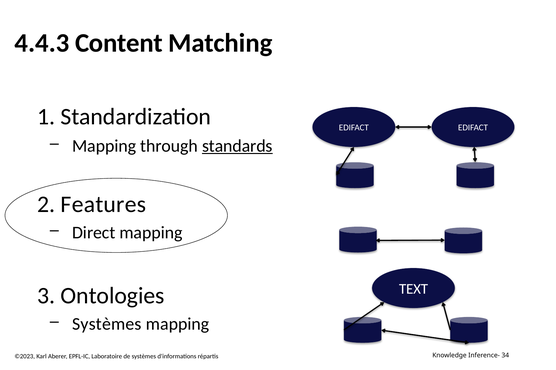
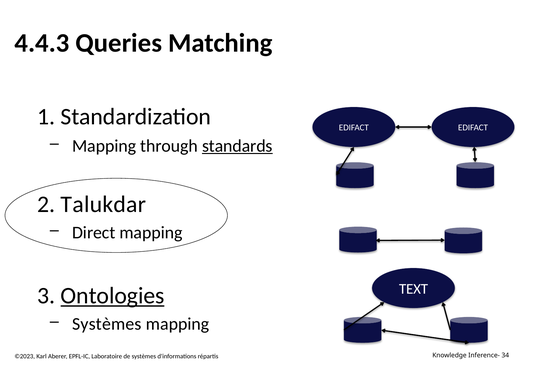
Content: Content -> Queries
Features: Features -> Talukdar
Ontologies underline: none -> present
